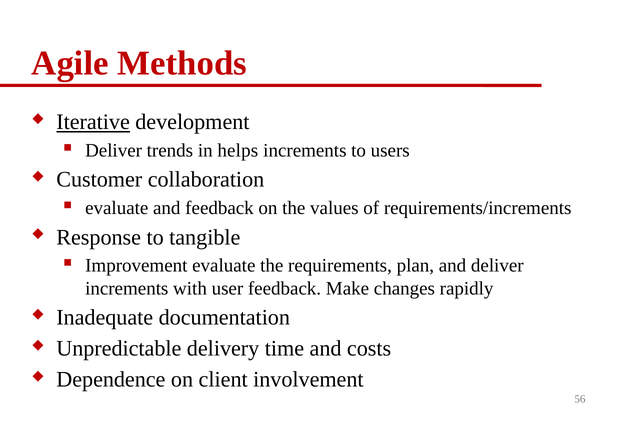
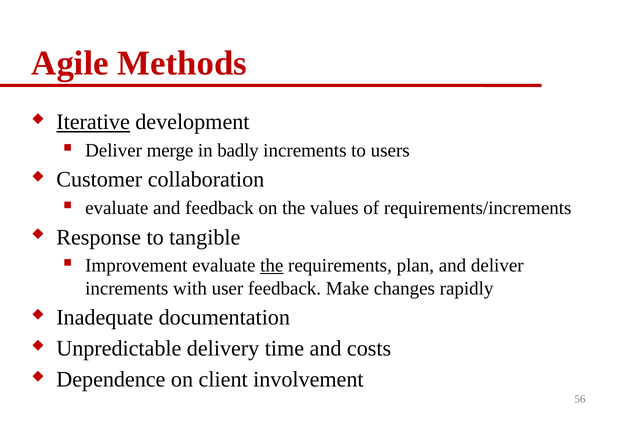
trends: trends -> merge
helps: helps -> badly
the at (272, 266) underline: none -> present
